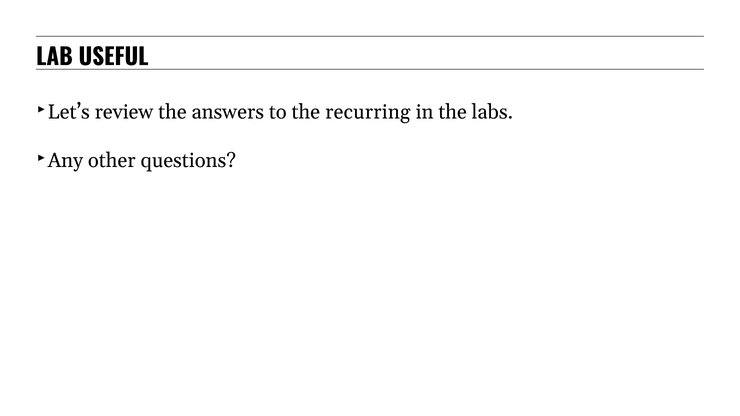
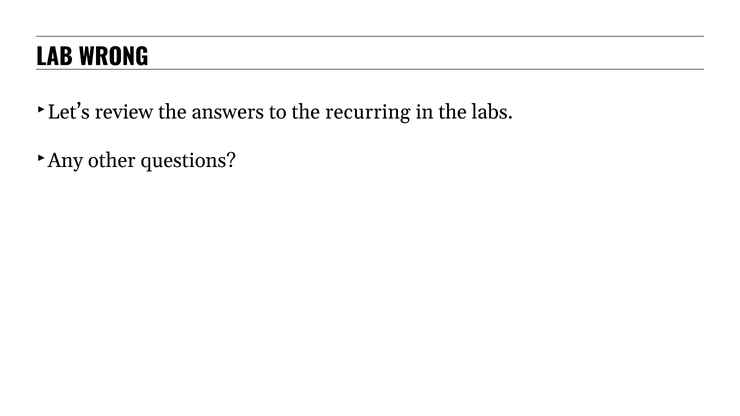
USEFUL: USEFUL -> WRONG
